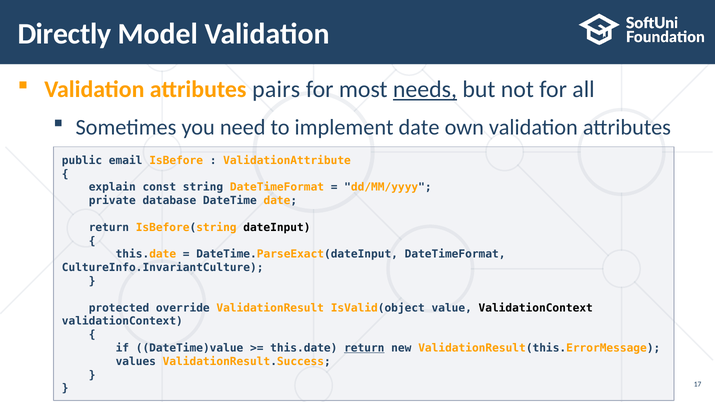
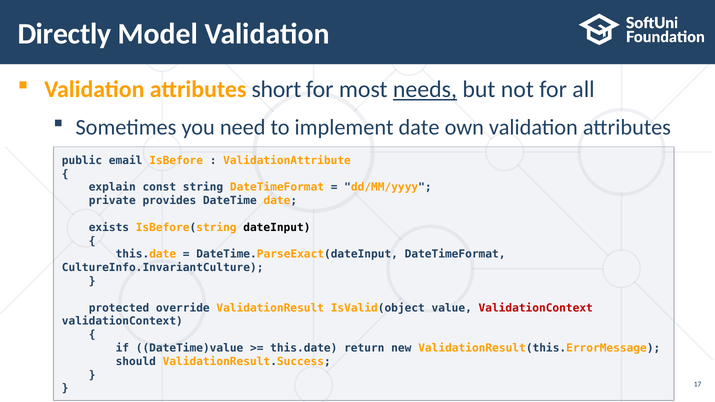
pairs: pairs -> short
database: database -> provides
return at (109, 228): return -> exists
ValidationContext at (536, 308) colour: black -> red
return at (364, 348) underline: present -> none
values: values -> should
